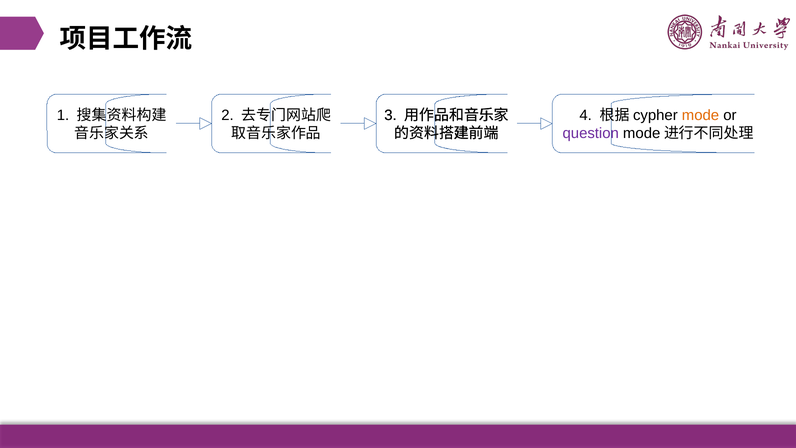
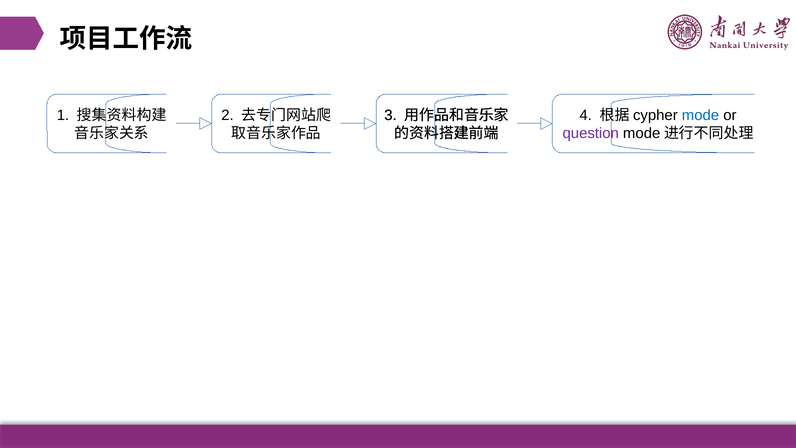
mode colour: orange -> blue
